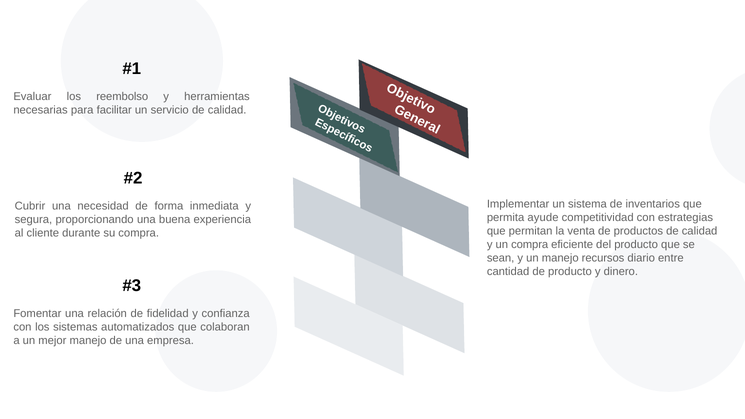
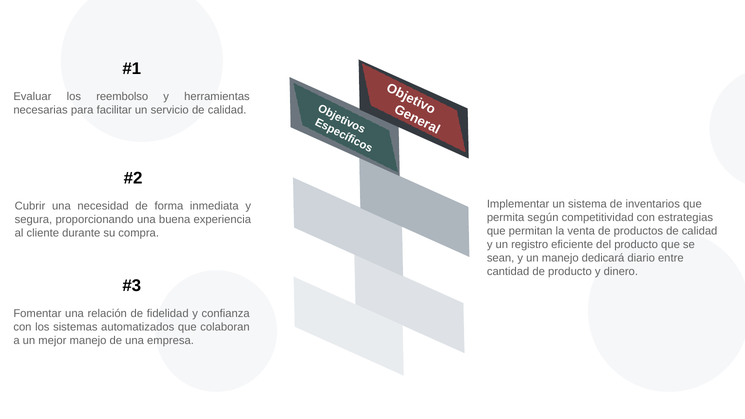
ayude: ayude -> según
un compra: compra -> registro
recursos: recursos -> dedicará
